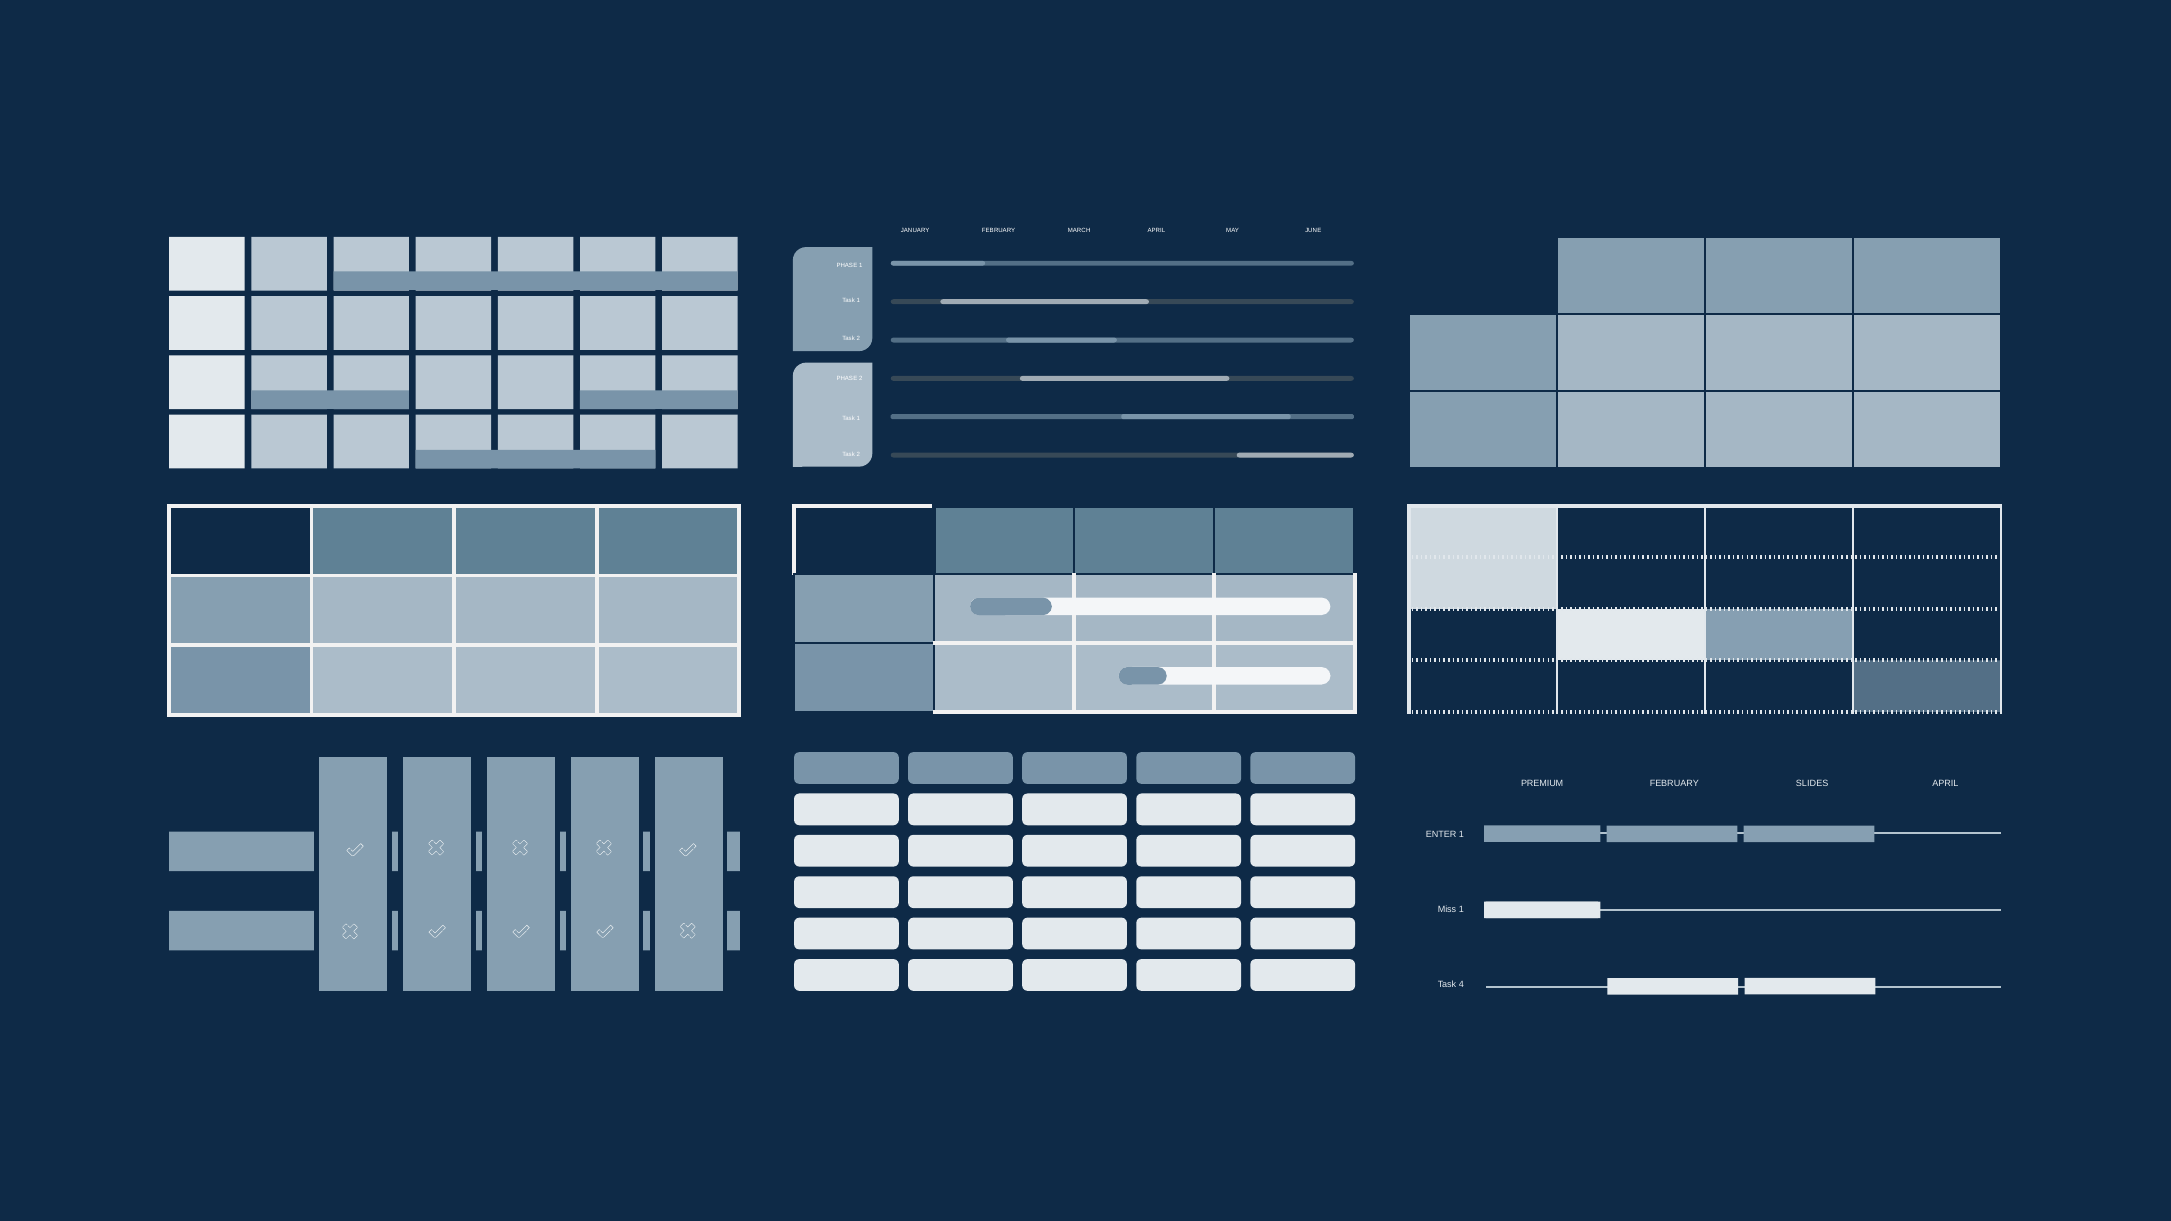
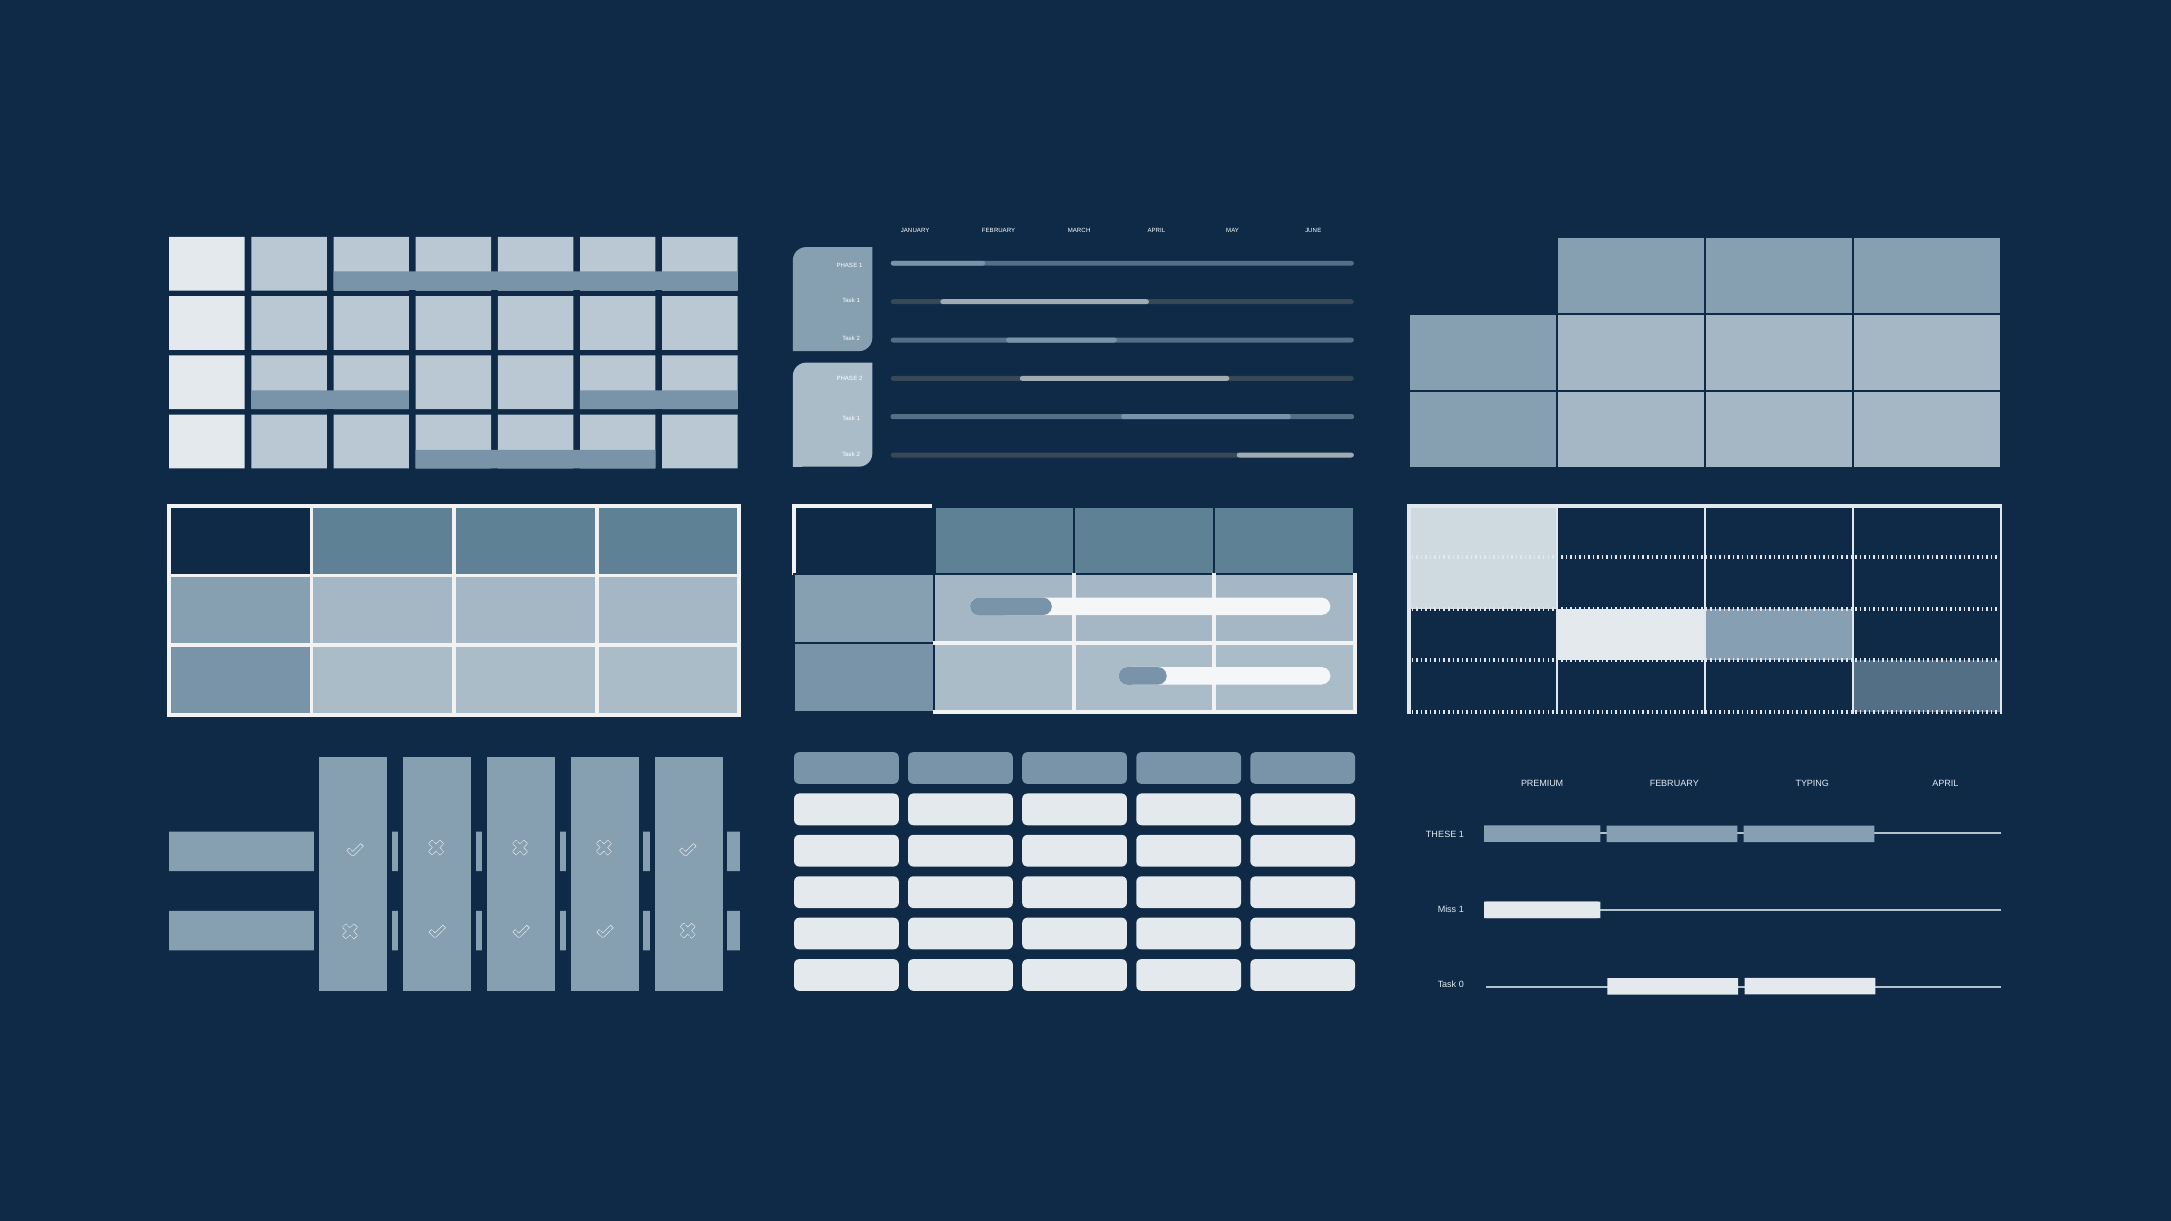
SLIDES: SLIDES -> TYPING
ENTER: ENTER -> THESE
4: 4 -> 0
